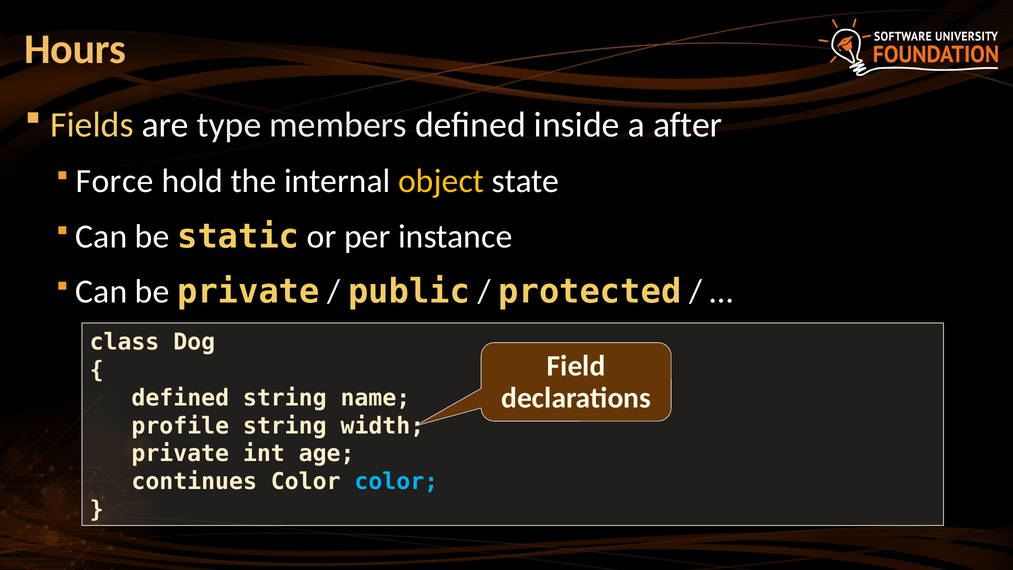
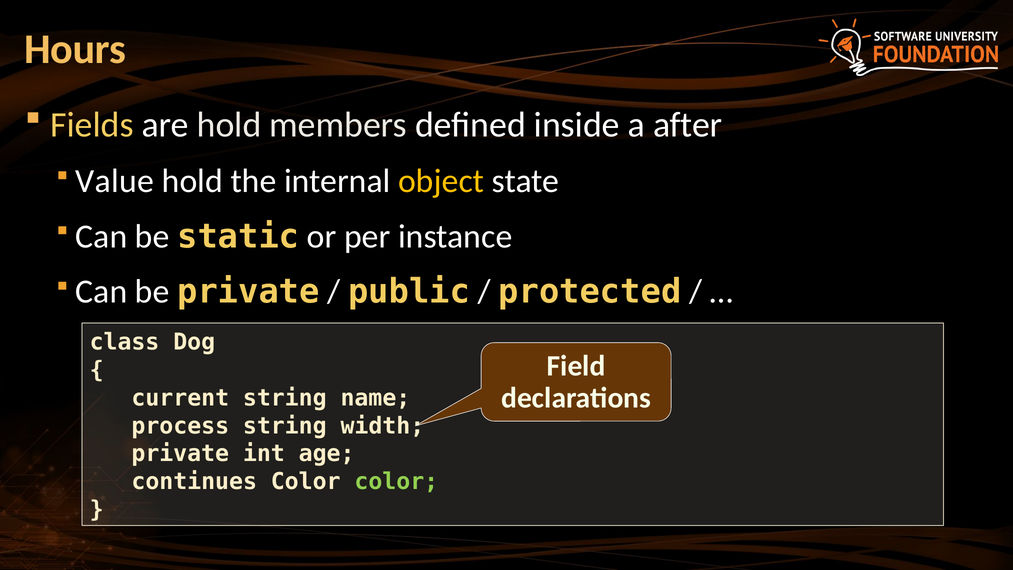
are type: type -> hold
Force: Force -> Value
defined at (180, 398): defined -> current
profile: profile -> process
color at (396, 482) colour: light blue -> light green
